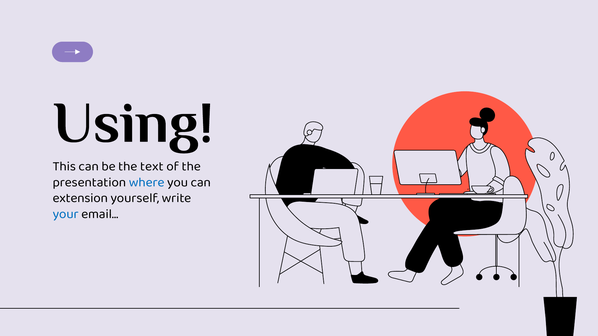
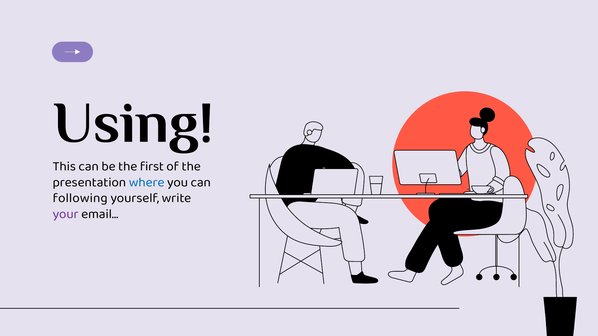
text: text -> first
extension: extension -> following
your colour: blue -> purple
